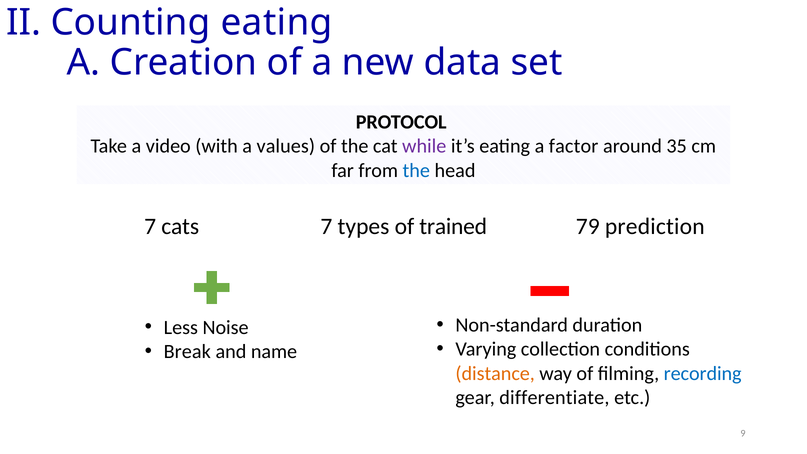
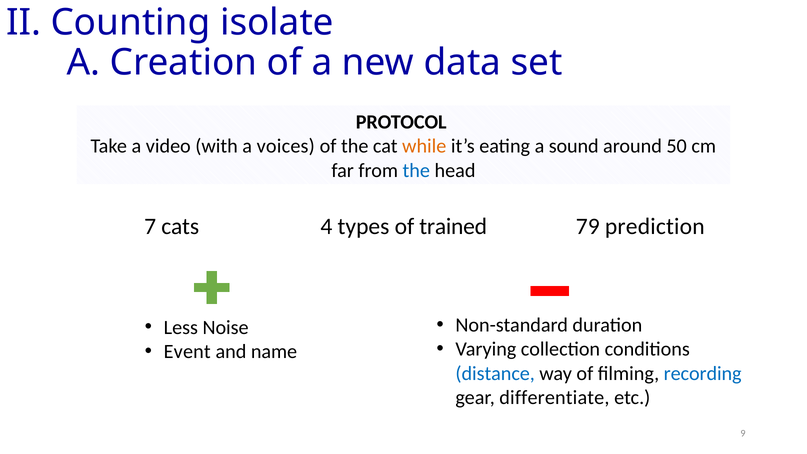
Counting eating: eating -> isolate
values: values -> voices
while colour: purple -> orange
factor: factor -> sound
35: 35 -> 50
cats 7: 7 -> 4
Break: Break -> Event
distance colour: orange -> blue
